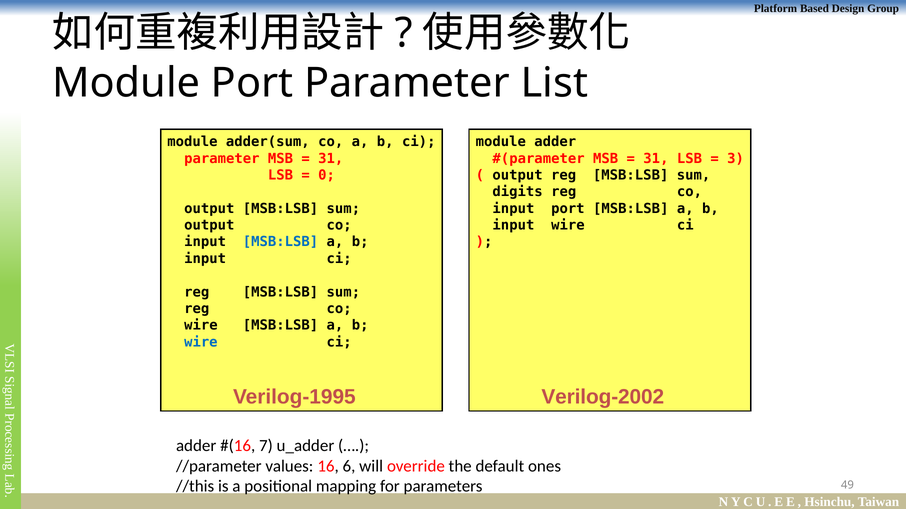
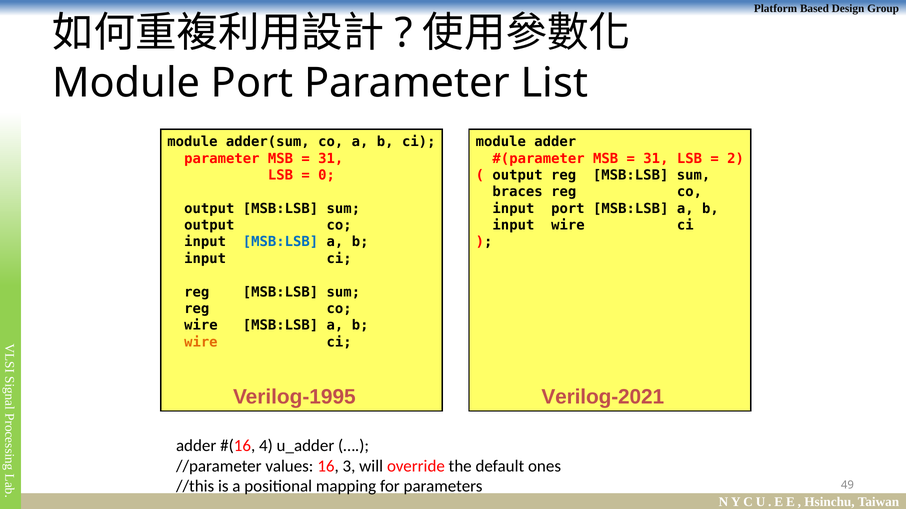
3: 3 -> 2
digits: digits -> braces
wire at (201, 342) colour: blue -> orange
Verilog-2002: Verilog-2002 -> Verilog-2021
7: 7 -> 4
6: 6 -> 3
